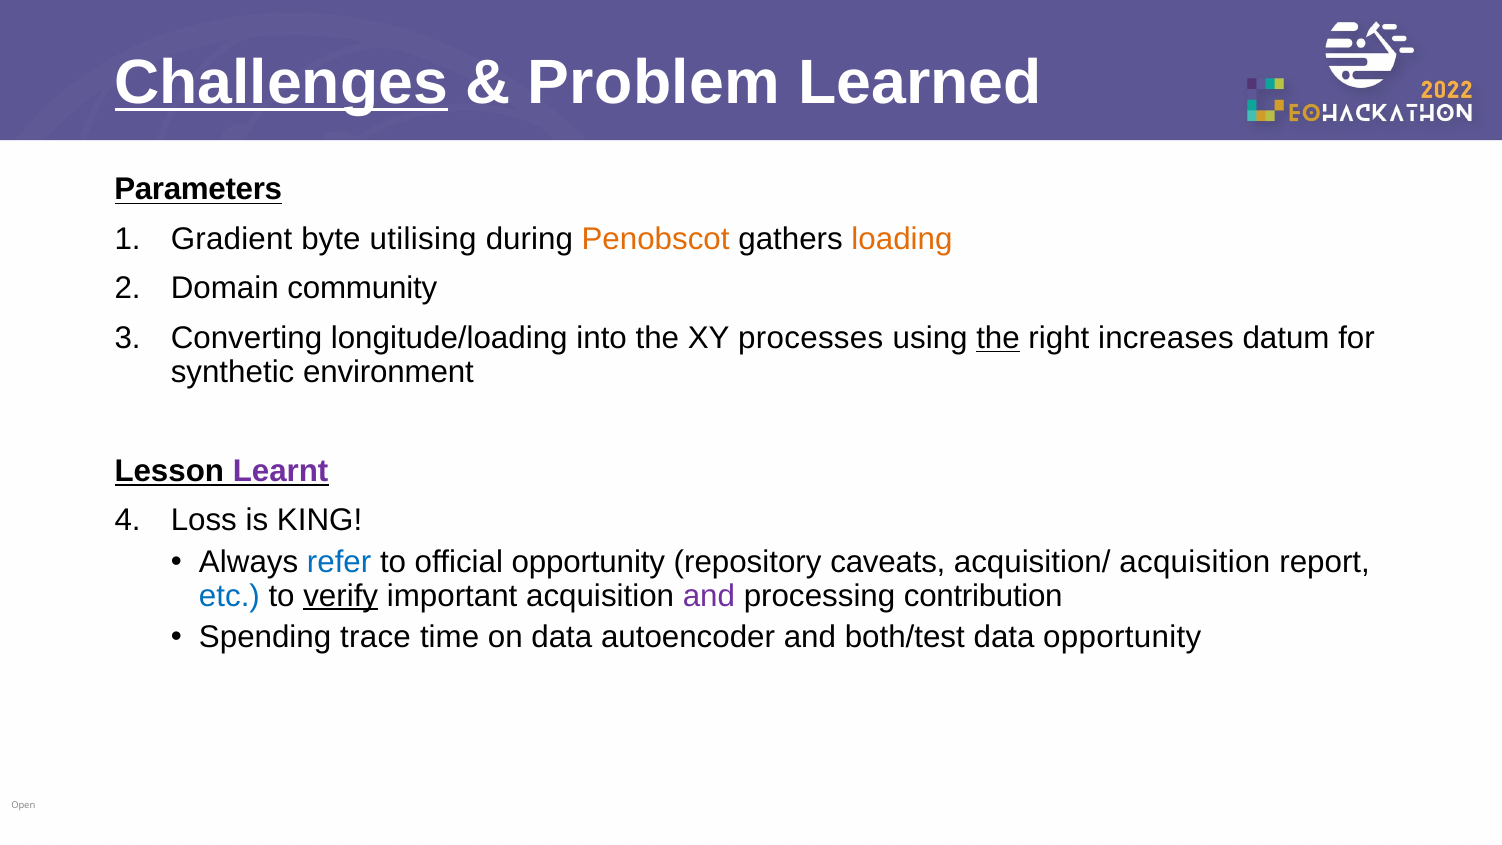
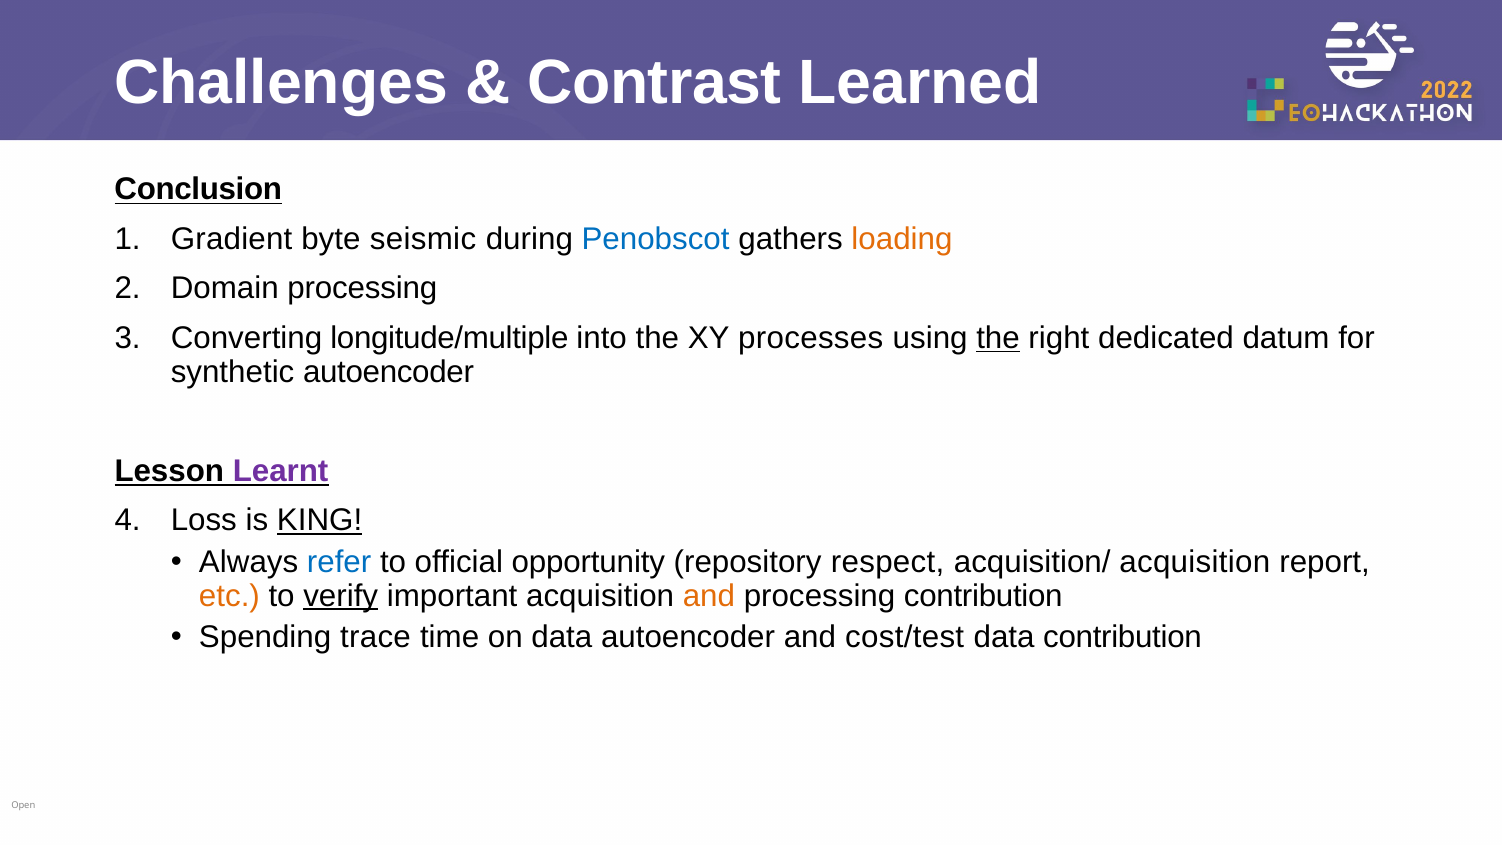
Challenges underline: present -> none
Problem: Problem -> Contrast
Parameters: Parameters -> Conclusion
utilising: utilising -> seismic
Penobscot colour: orange -> blue
Domain community: community -> processing
longitude/loading: longitude/loading -> longitude/multiple
increases: increases -> dedicated
synthetic environment: environment -> autoencoder
KING underline: none -> present
caveats: caveats -> respect
etc colour: blue -> orange
and at (709, 596) colour: purple -> orange
both/test: both/test -> cost/test
data opportunity: opportunity -> contribution
